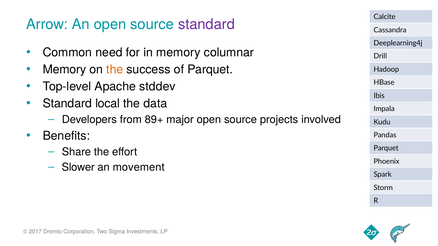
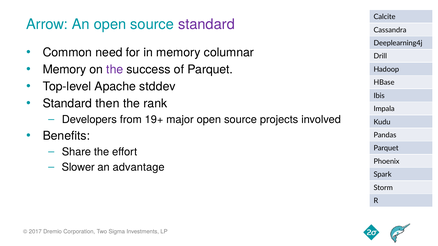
the at (115, 70) colour: orange -> purple
local: local -> then
data: data -> rank
89+: 89+ -> 19+
movement: movement -> advantage
